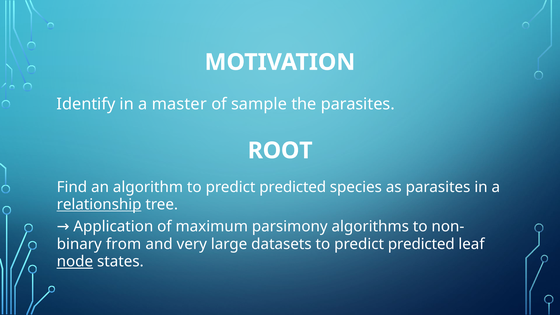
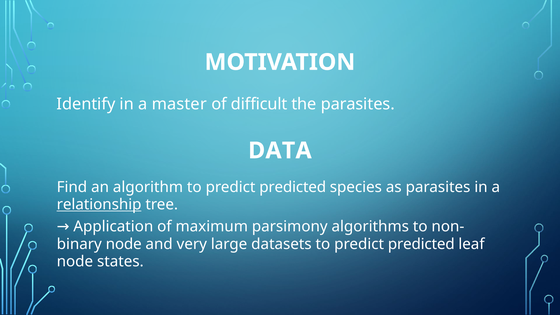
sample: sample -> difficult
ROOT: ROOT -> DATA
from at (124, 244): from -> node
node at (75, 262) underline: present -> none
